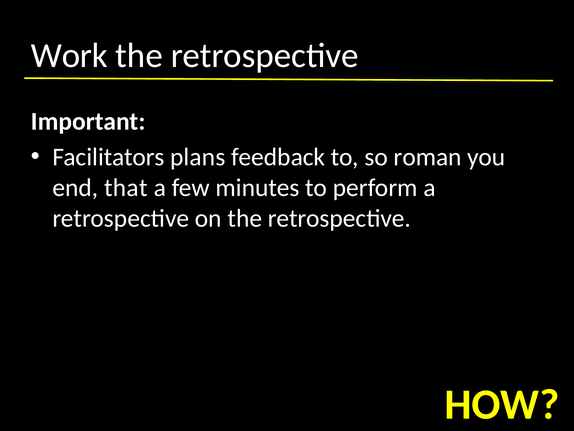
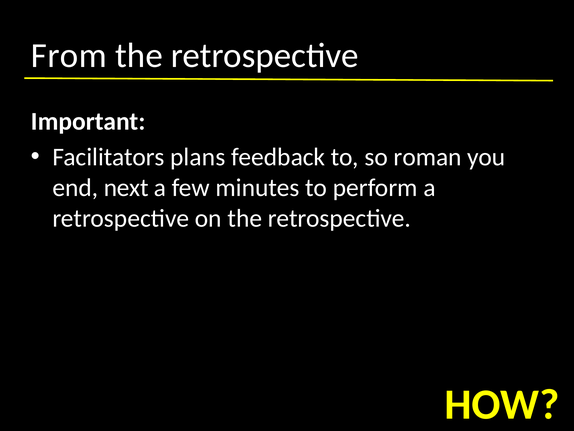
Work: Work -> From
that: that -> next
